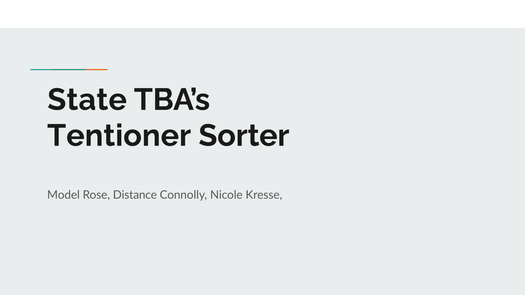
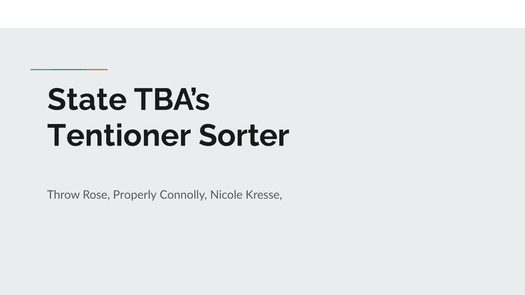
Model: Model -> Throw
Distance: Distance -> Properly
